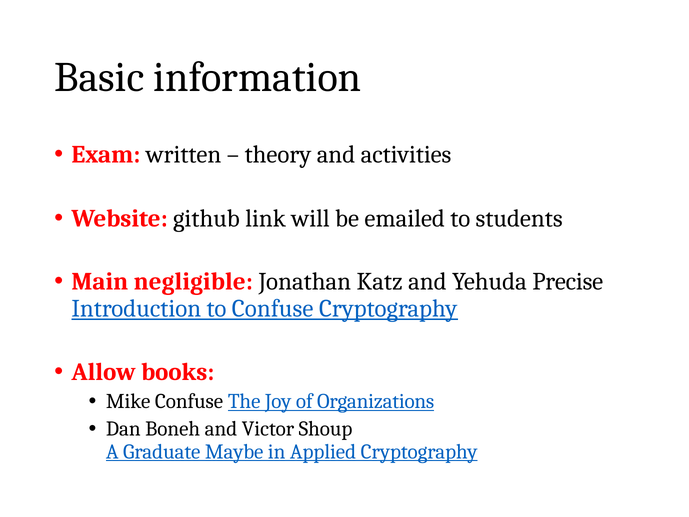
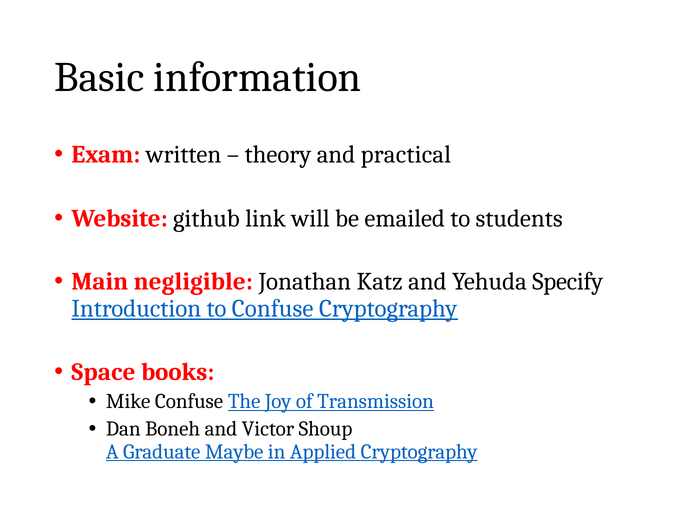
activities: activities -> practical
Precise: Precise -> Specify
Allow: Allow -> Space
Organizations: Organizations -> Transmission
